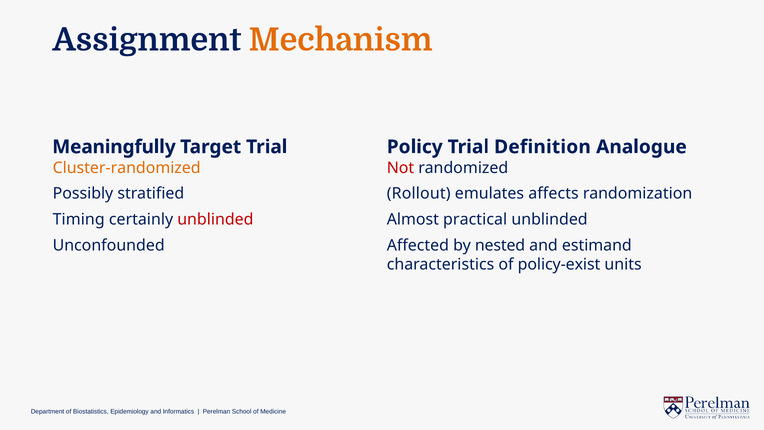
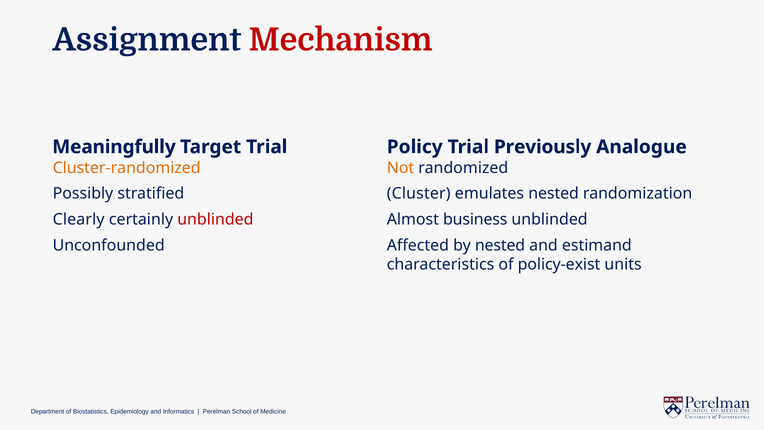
Mechanism colour: orange -> red
Definition: Definition -> Previously
Not colour: red -> orange
Rollout: Rollout -> Cluster
emulates affects: affects -> nested
Timing: Timing -> Clearly
practical: practical -> business
